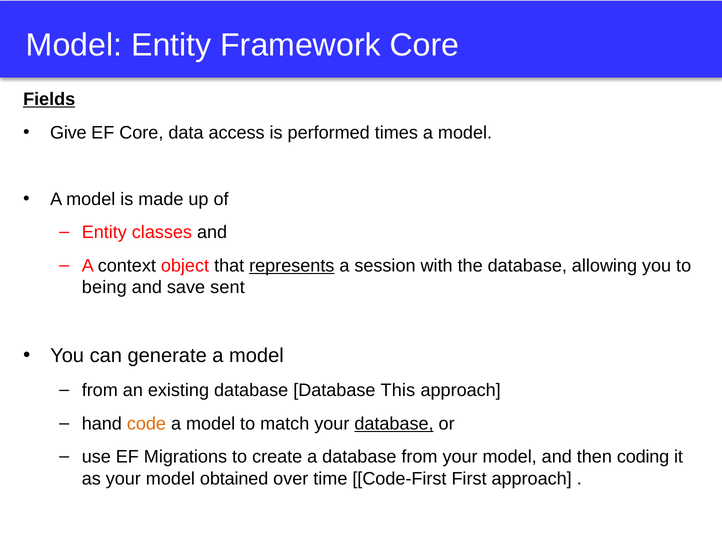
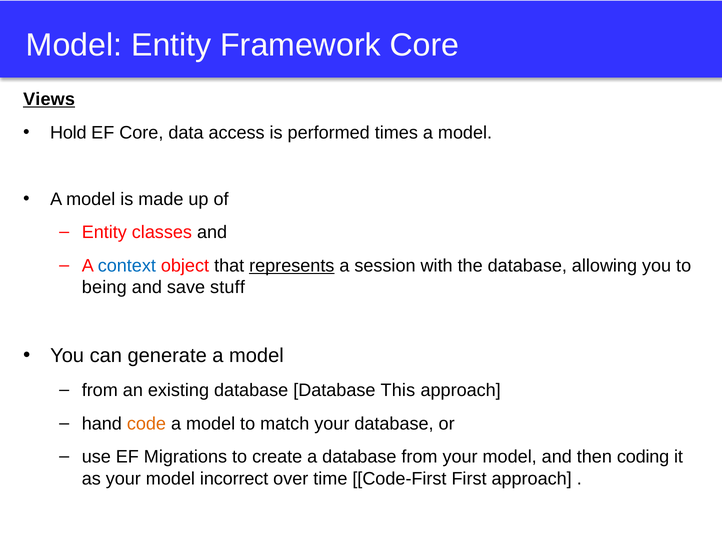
Fields: Fields -> Views
Give: Give -> Hold
context colour: black -> blue
sent: sent -> stuff
database at (394, 423) underline: present -> none
obtained: obtained -> incorrect
